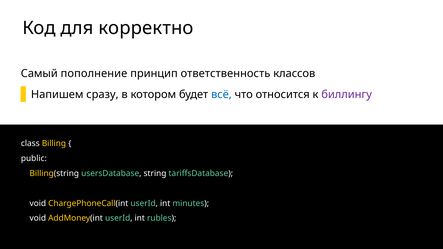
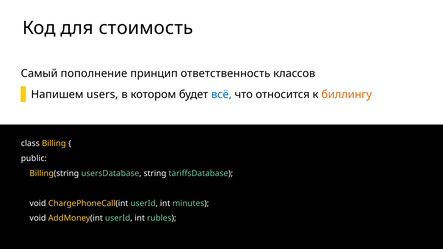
корректно: корректно -> стоимость
сразу: сразу -> users
биллингу colour: purple -> orange
